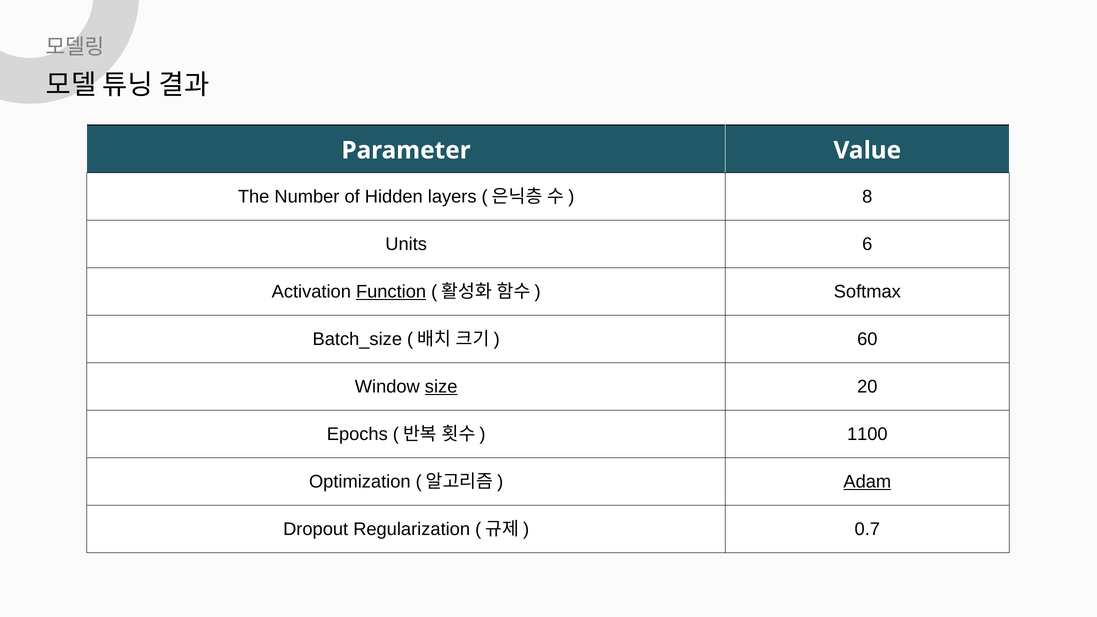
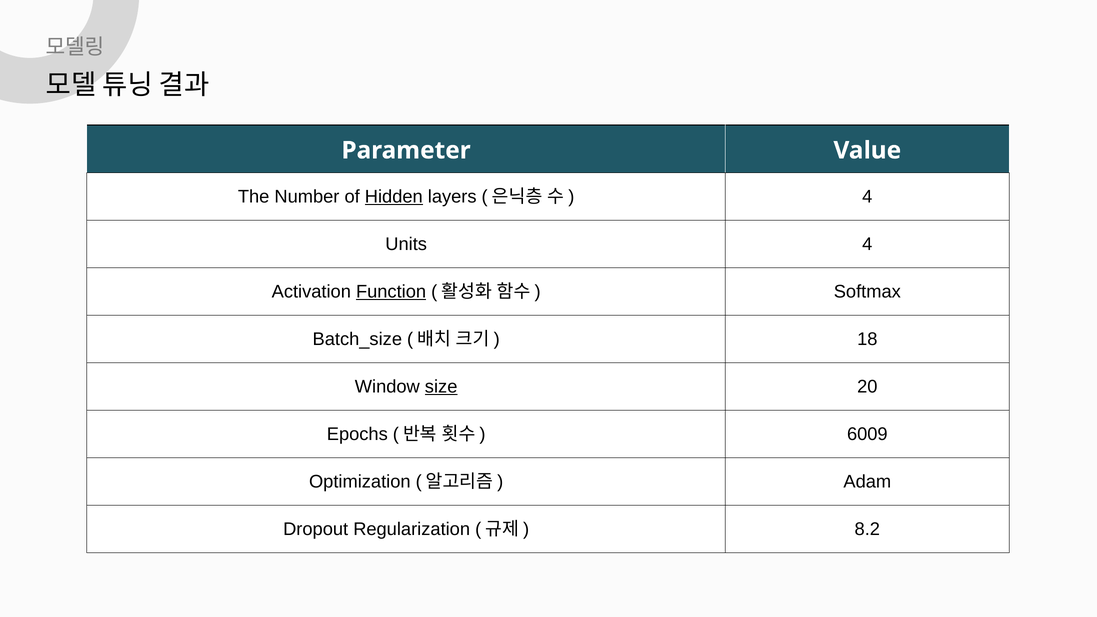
Hidden underline: none -> present
8 at (867, 197): 8 -> 4
Units 6: 6 -> 4
60: 60 -> 18
1100: 1100 -> 6009
Adam underline: present -> none
0.7: 0.7 -> 8.2
